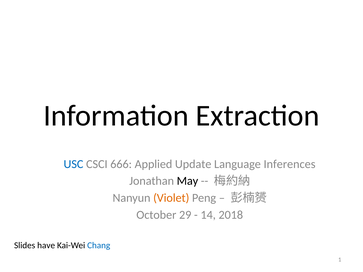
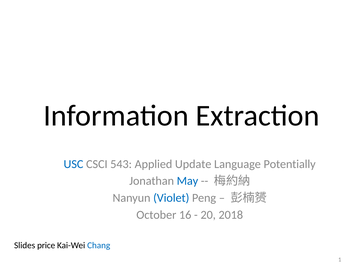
666: 666 -> 543
Inferences: Inferences -> Potentially
May colour: black -> blue
Violet colour: orange -> blue
29: 29 -> 16
14: 14 -> 20
have: have -> price
